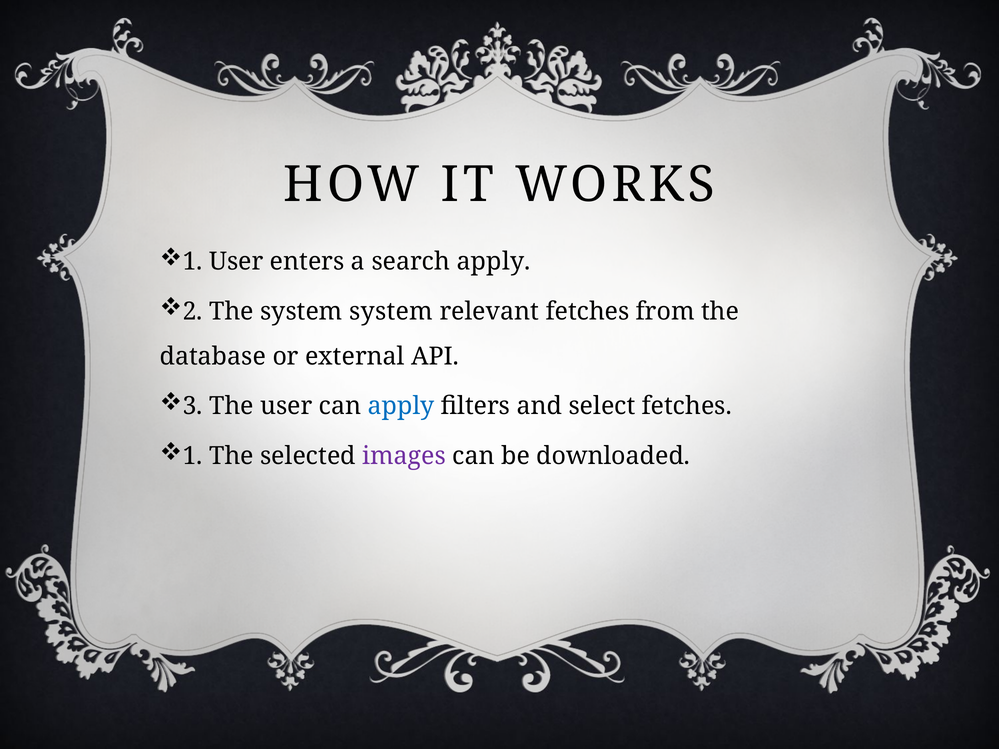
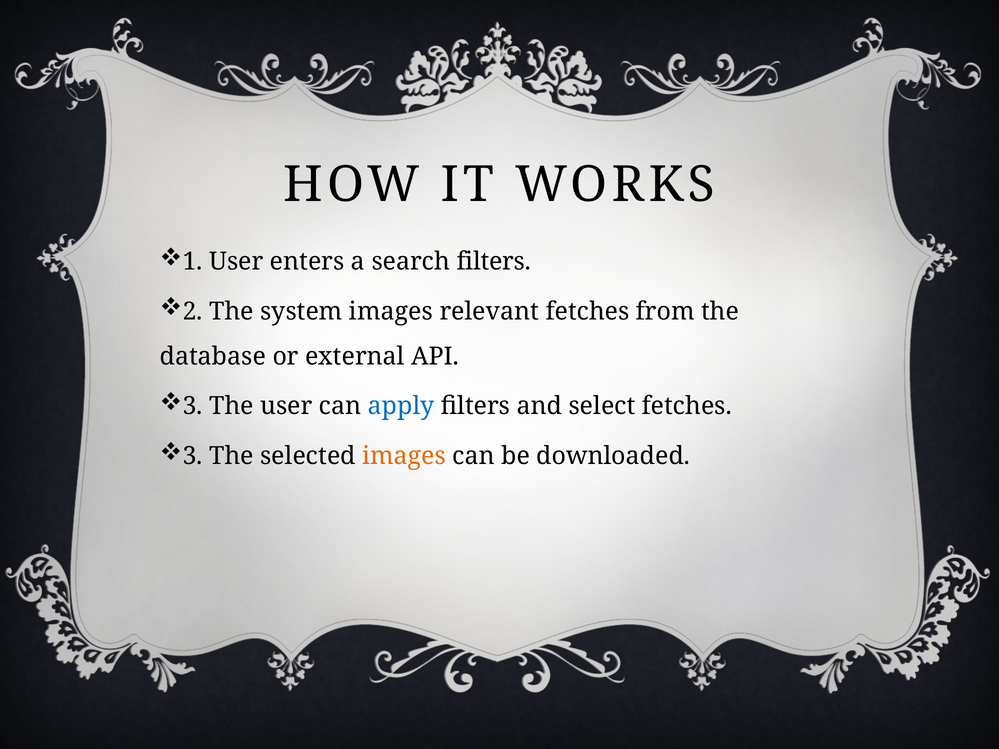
search apply: apply -> filters
system system: system -> images
1 at (193, 456): 1 -> 3
images at (404, 456) colour: purple -> orange
